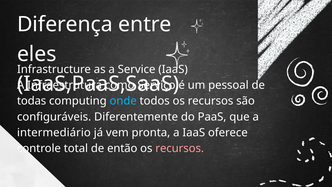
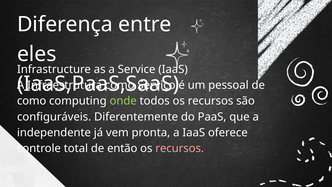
todas at (32, 101): todas -> como
onde colour: light blue -> light green
intermediário: intermediário -> independente
